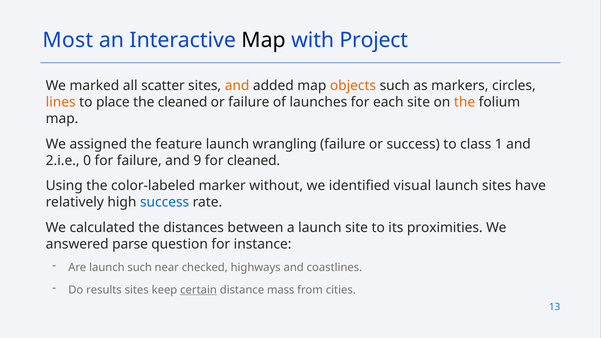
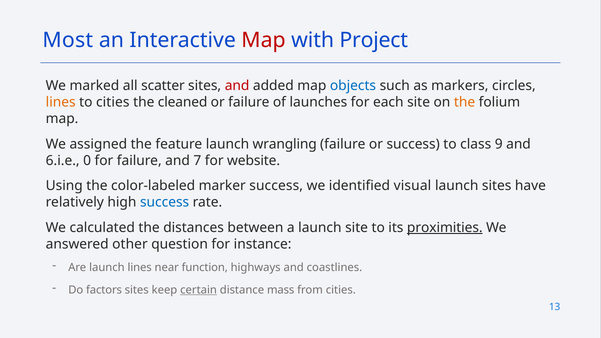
Map at (264, 40) colour: black -> red
and at (237, 86) colour: orange -> red
objects colour: orange -> blue
to place: place -> cities
1: 1 -> 9
2.i.e: 2.i.e -> 6.i.e
9: 9 -> 7
for cleaned: cleaned -> website
marker without: without -> success
proximities underline: none -> present
parse: parse -> other
launch such: such -> lines
checked: checked -> function
results: results -> factors
